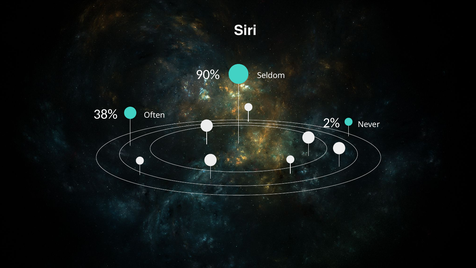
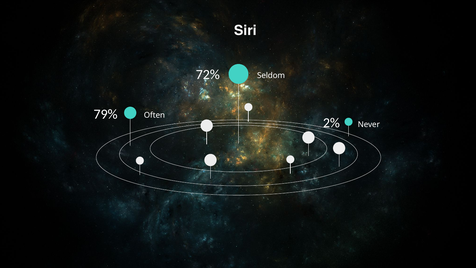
90%: 90% -> 72%
38%: 38% -> 79%
